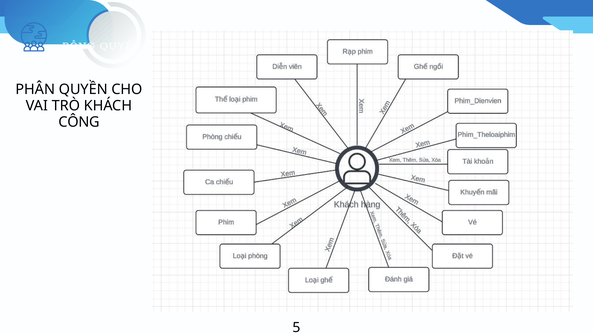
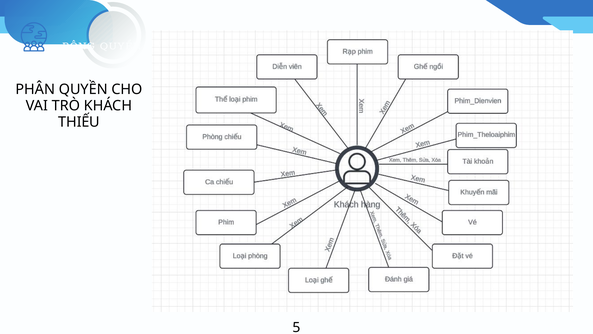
CÔNG: CÔNG -> THIẾU
